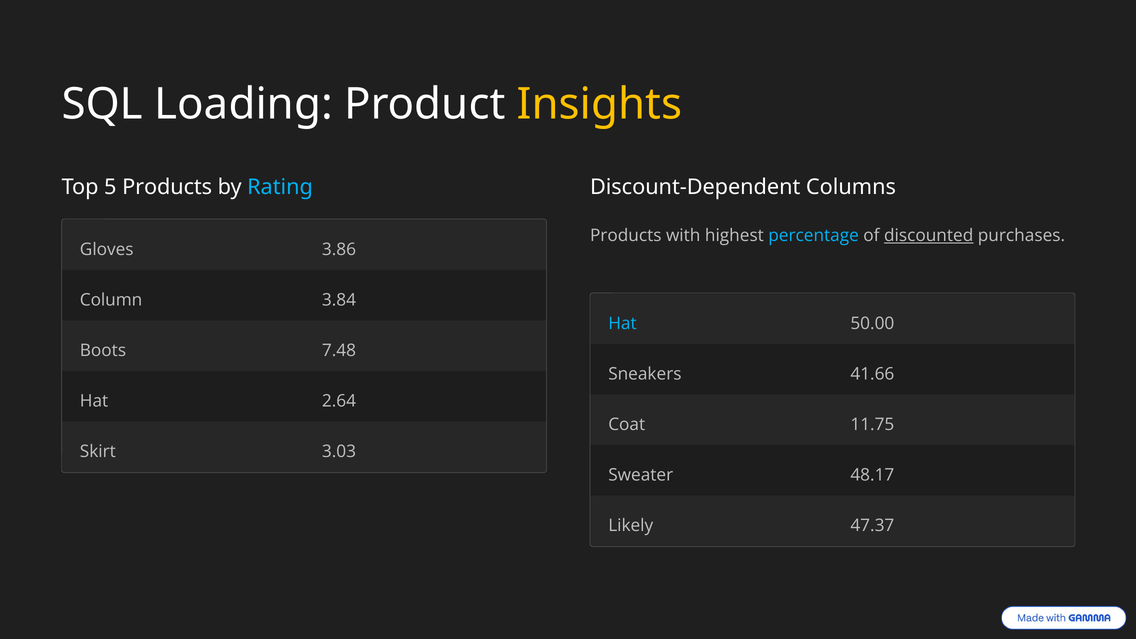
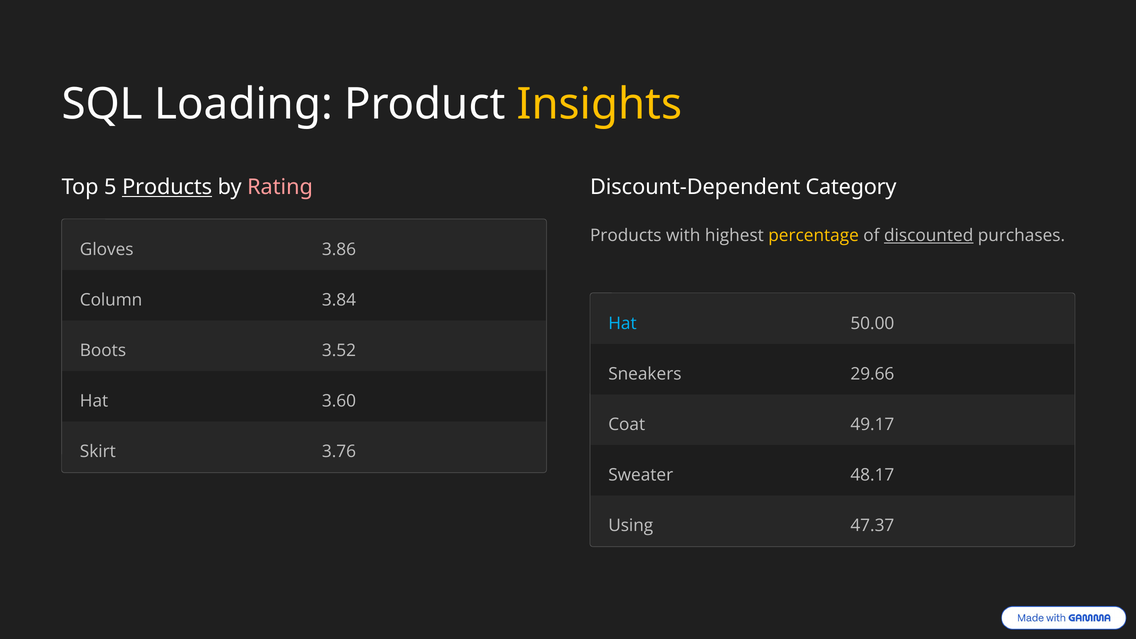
Products at (167, 187) underline: none -> present
Rating colour: light blue -> pink
Columns: Columns -> Category
percentage colour: light blue -> yellow
7.48: 7.48 -> 3.52
41.66: 41.66 -> 29.66
2.64: 2.64 -> 3.60
11.75: 11.75 -> 49.17
3.03: 3.03 -> 3.76
Likely: Likely -> Using
